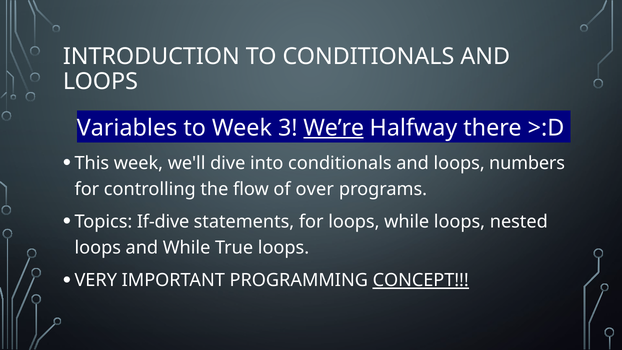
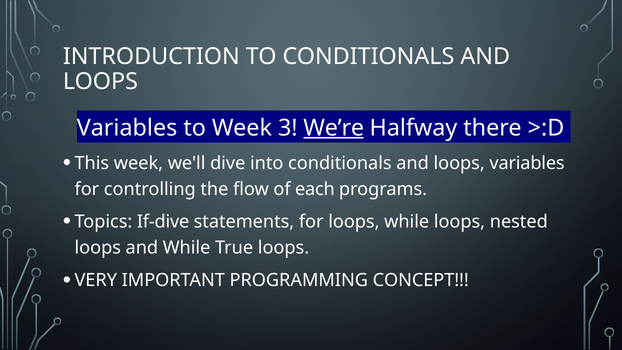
numbers at (527, 163): numbers -> variables
over: over -> each
CONCEPT underline: present -> none
